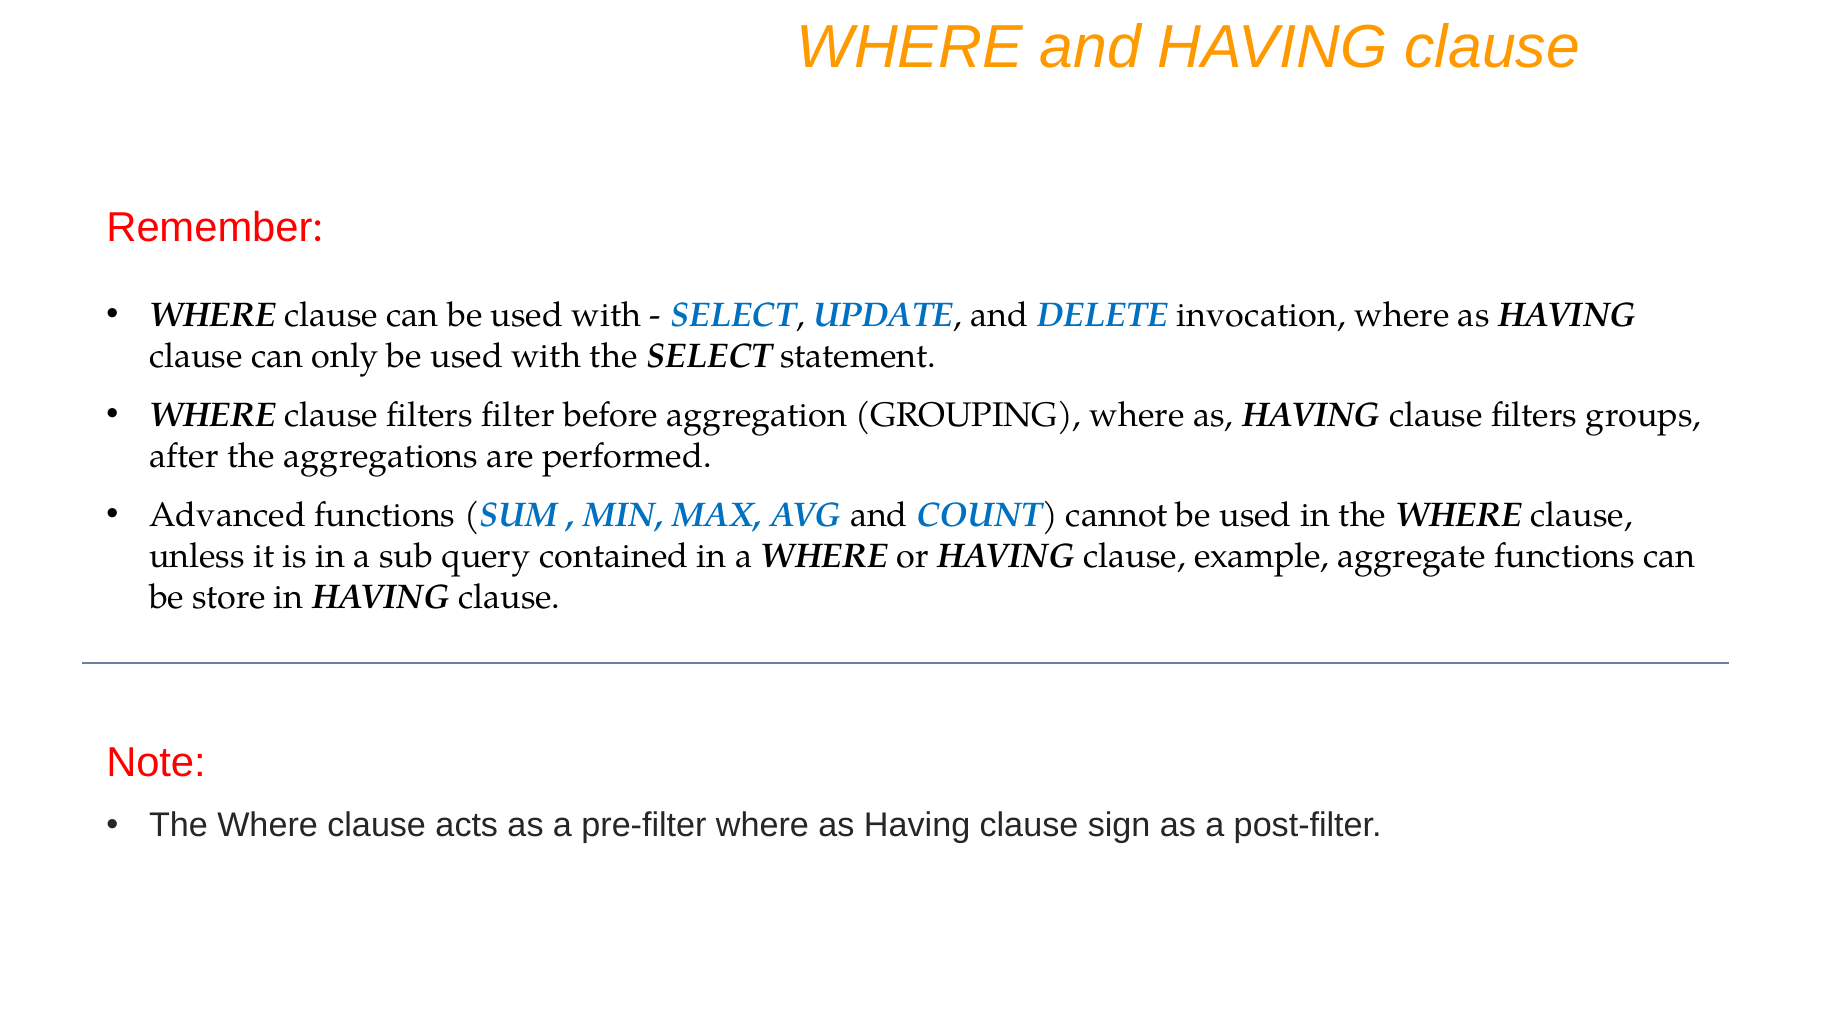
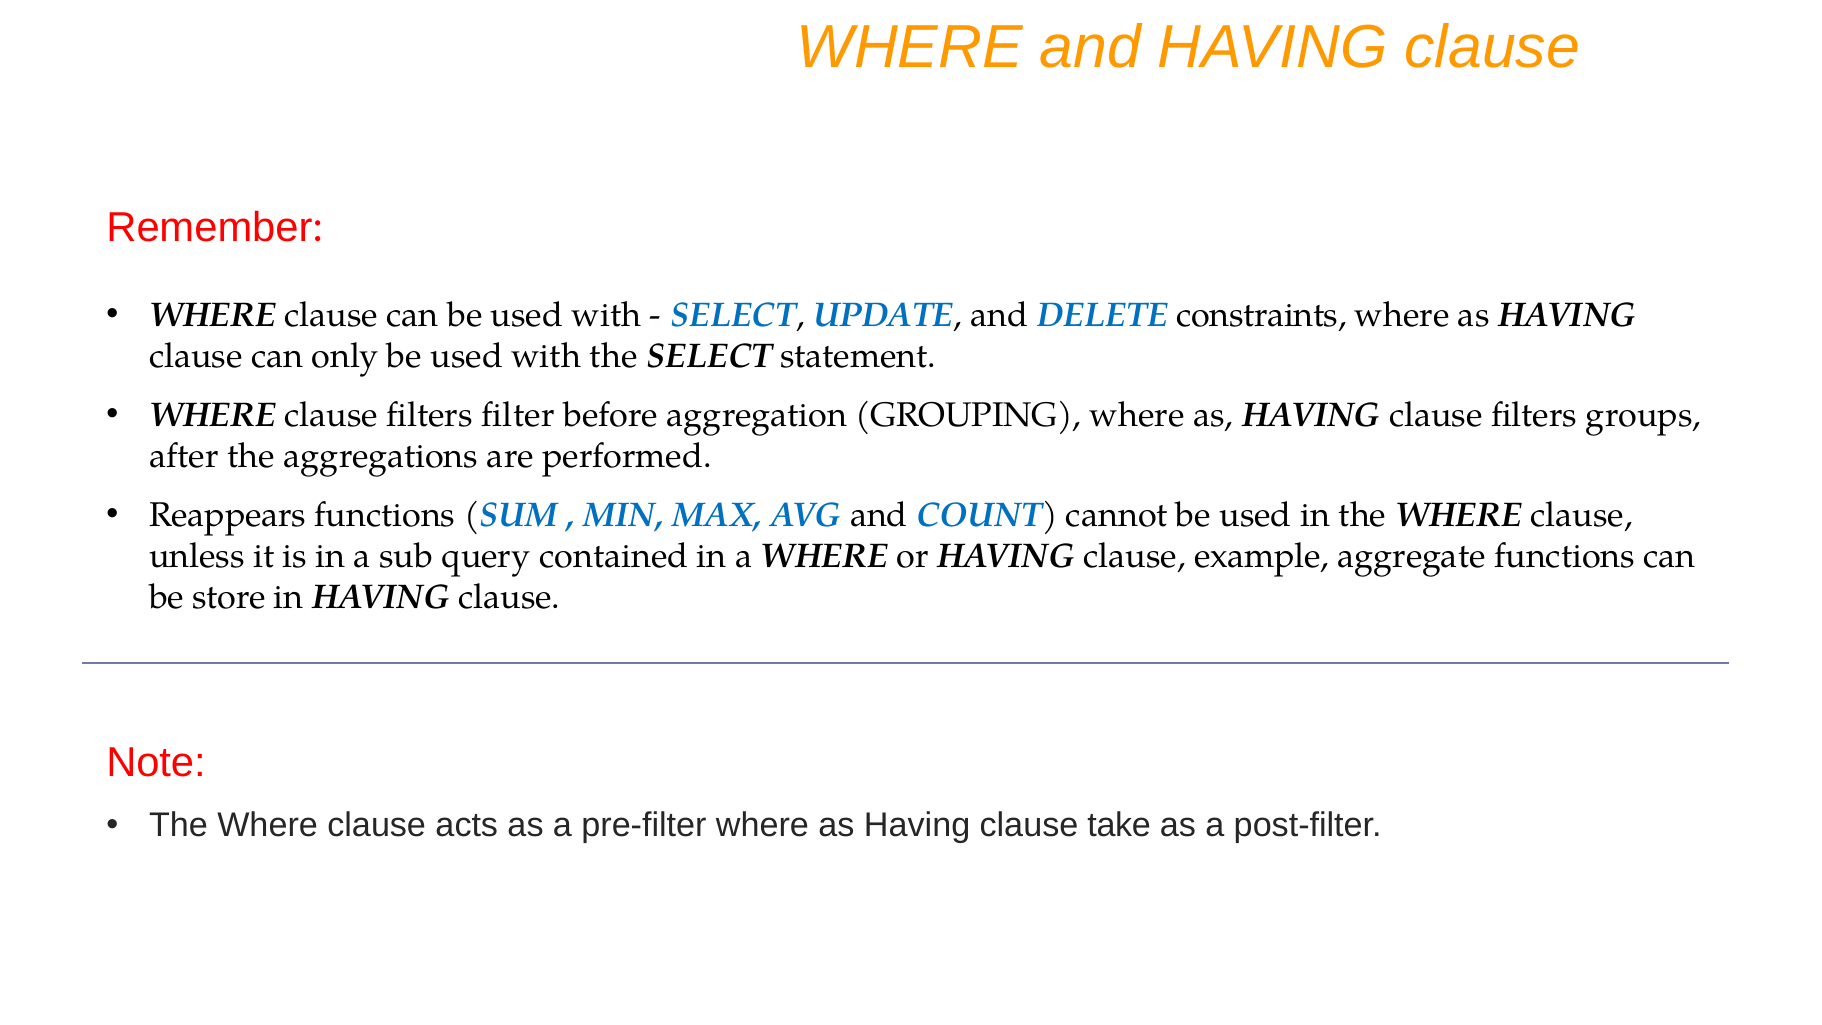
invocation: invocation -> constraints
Advanced: Advanced -> Reappears
sign: sign -> take
